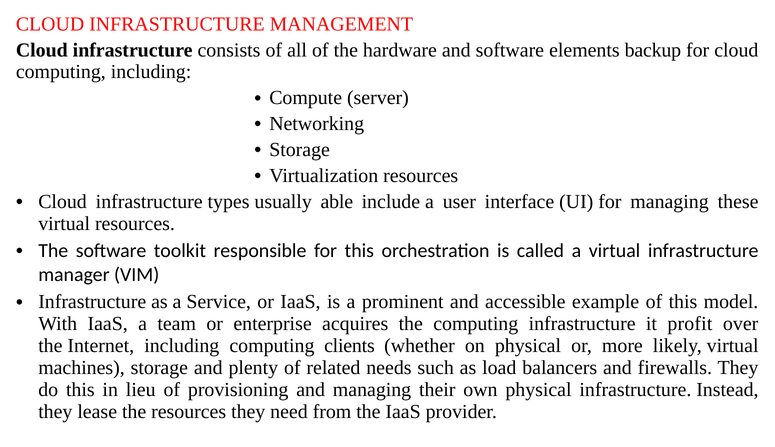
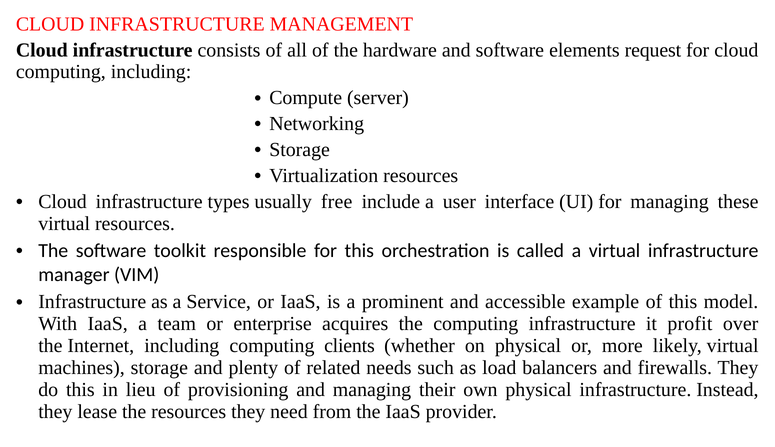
backup: backup -> request
able: able -> free
